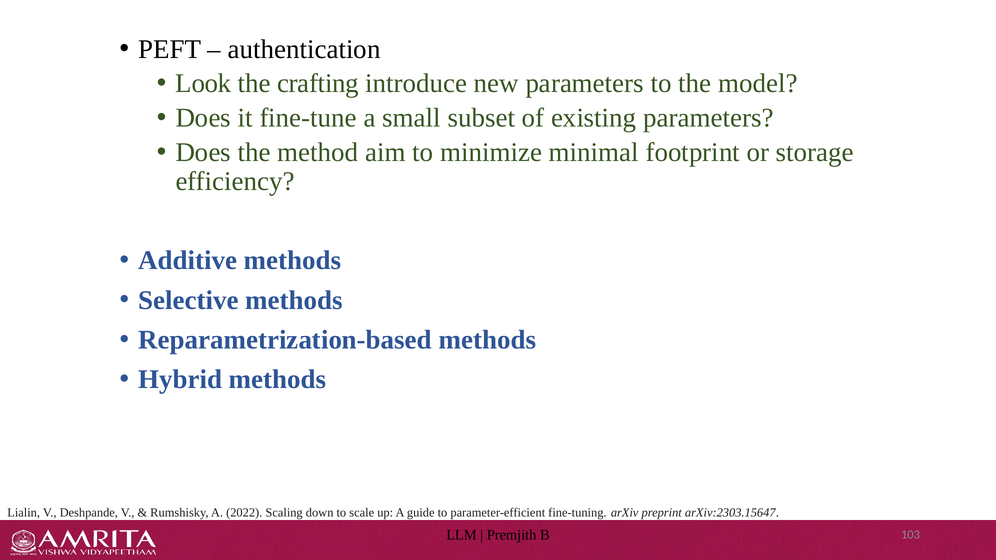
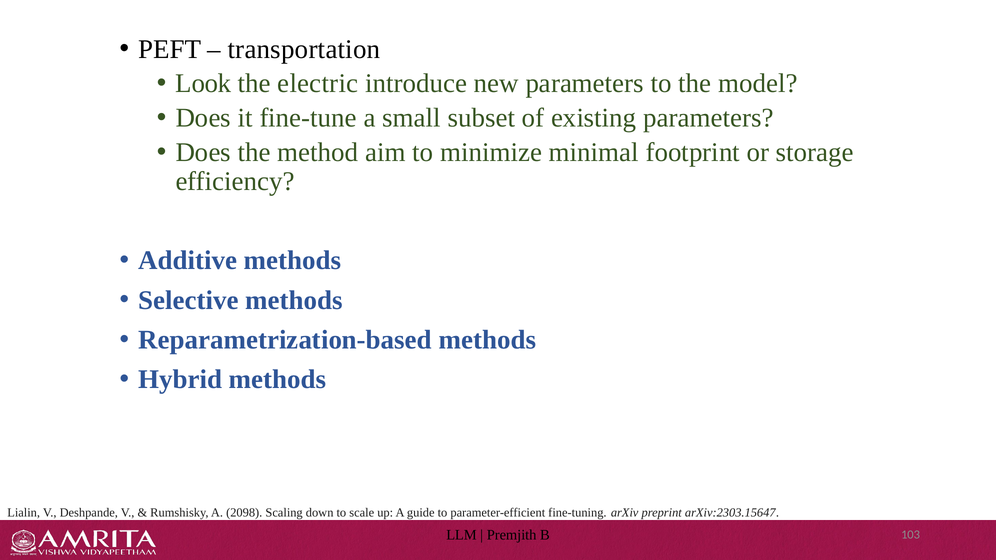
authentication: authentication -> transportation
crafting: crafting -> electric
2022: 2022 -> 2098
